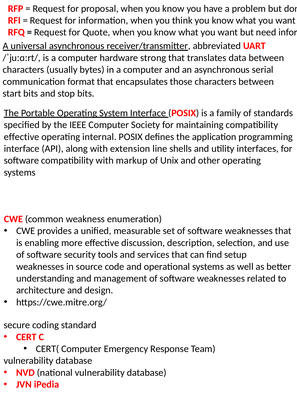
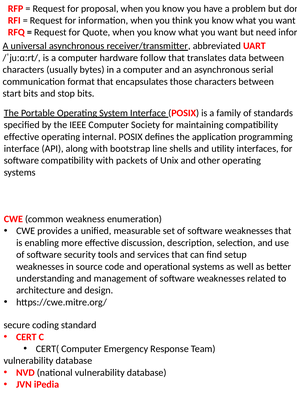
strong: strong -> follow
extension: extension -> bootstrap
markup: markup -> packets
